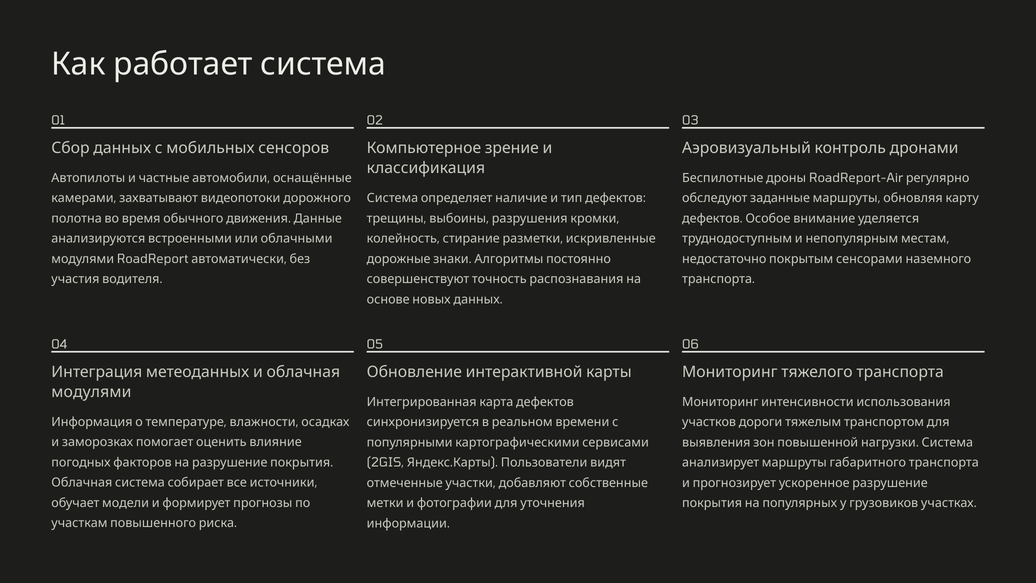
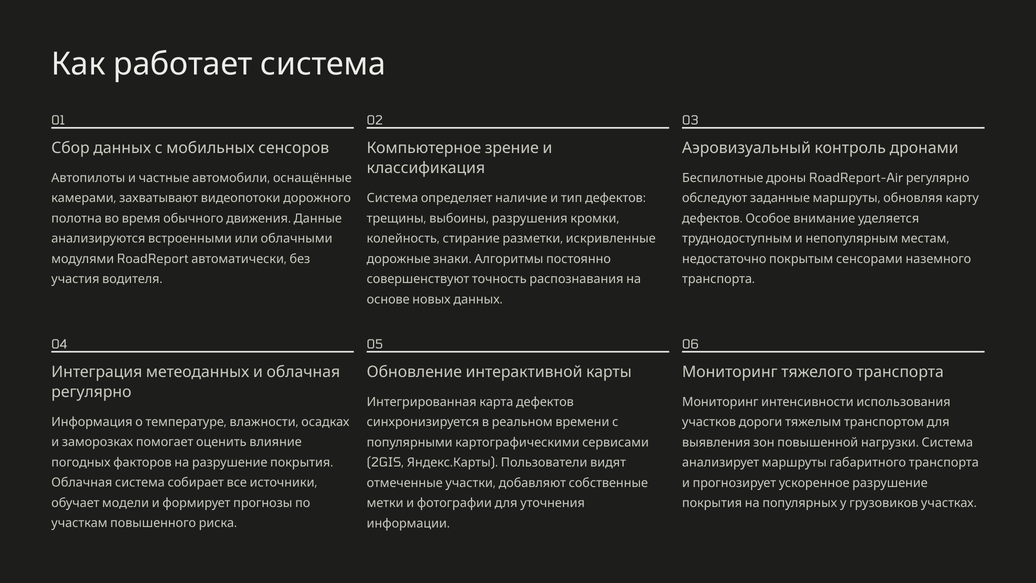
модулями at (91, 392): модулями -> регулярно
